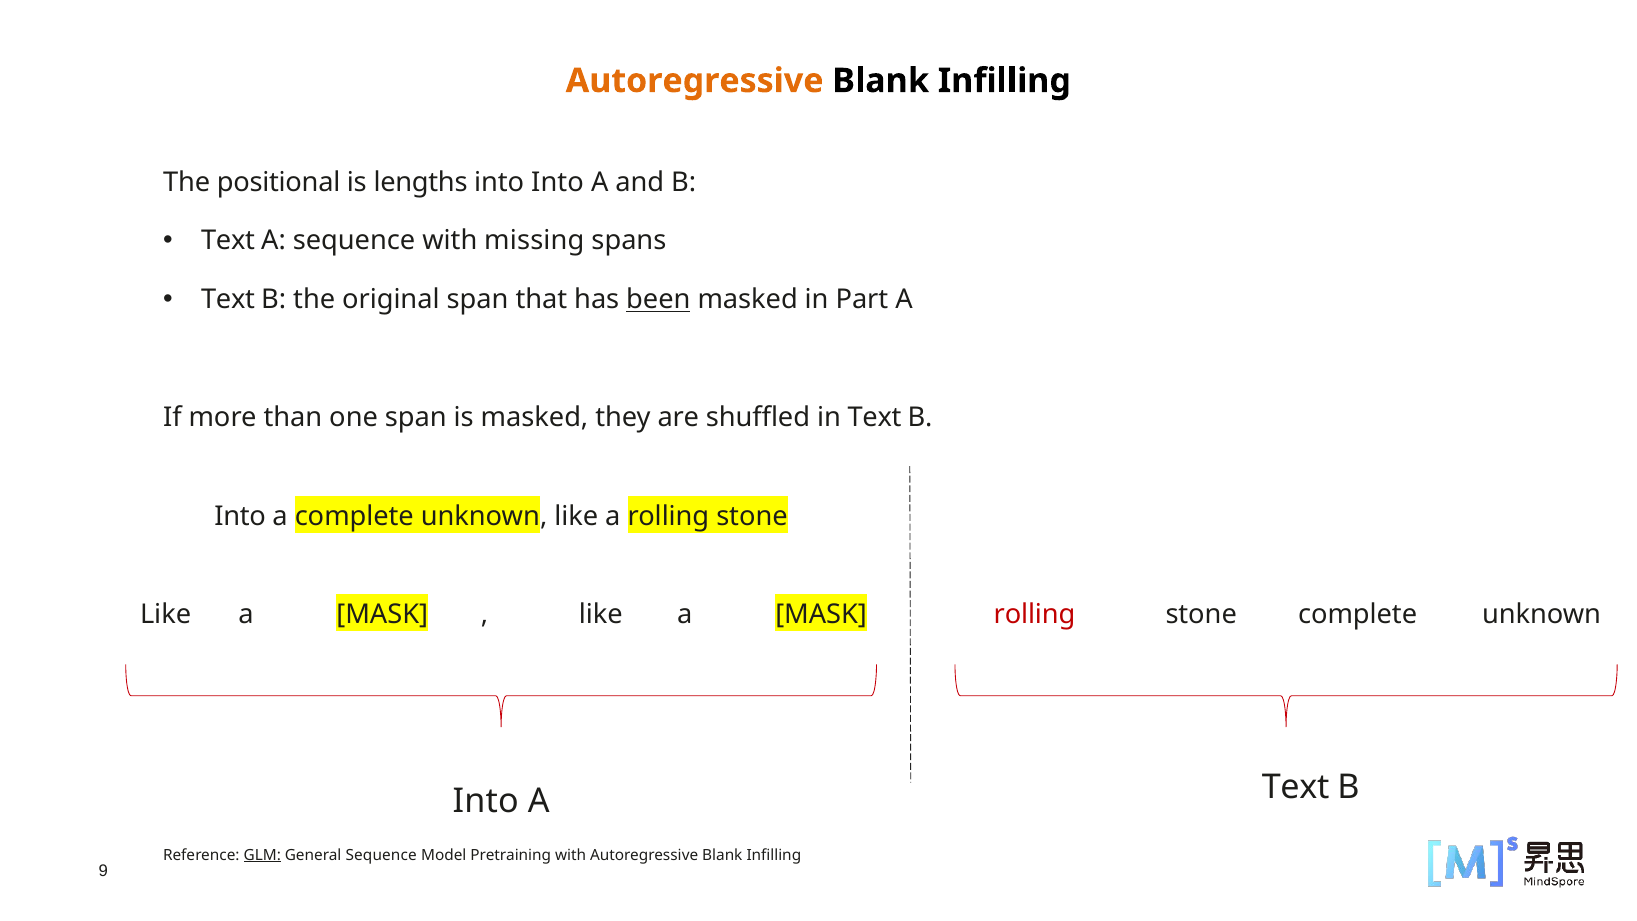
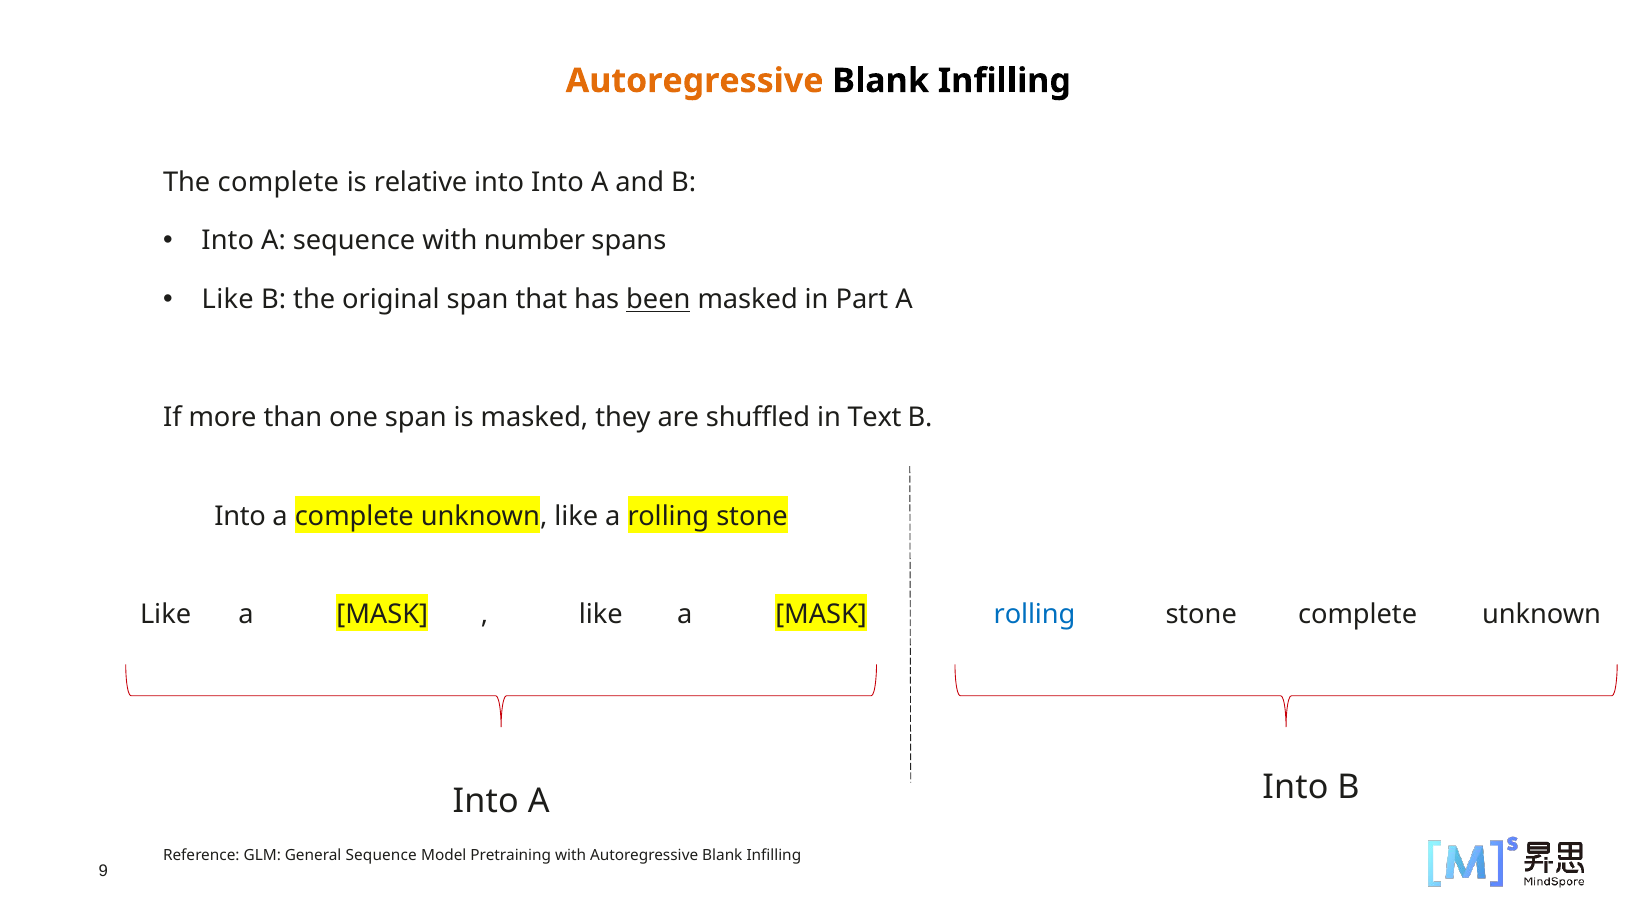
The positional: positional -> complete
lengths: lengths -> relative
Text at (228, 241): Text -> Into
missing: missing -> number
Text at (228, 299): Text -> Like
rolling at (1035, 614) colour: red -> blue
Text at (1296, 787): Text -> Into
GLM underline: present -> none
